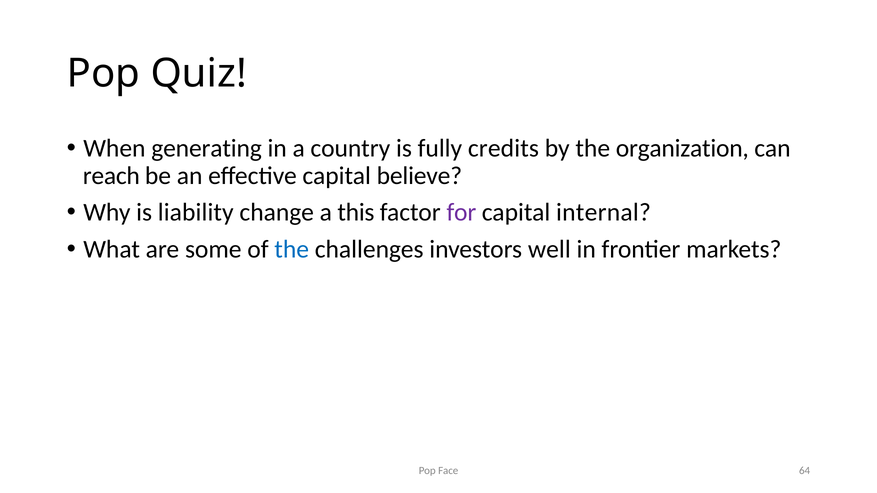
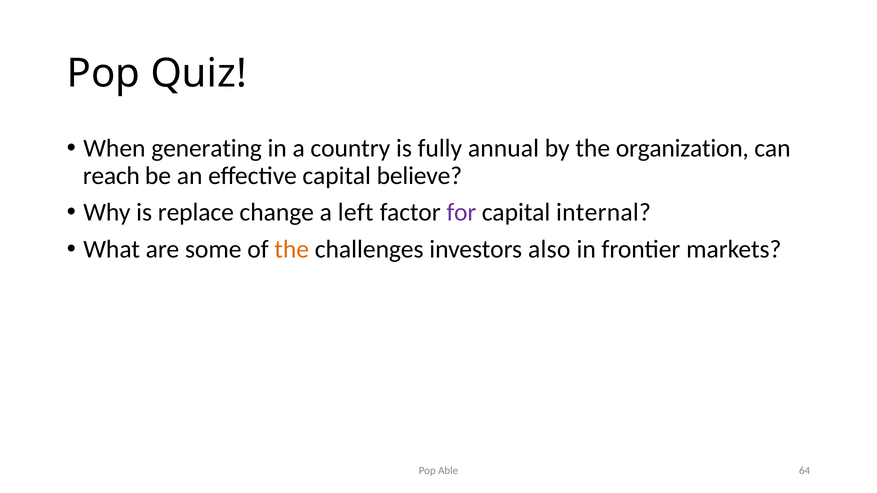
credits: credits -> annual
liability: liability -> replace
this: this -> left
the at (292, 249) colour: blue -> orange
well: well -> also
Face: Face -> Able
